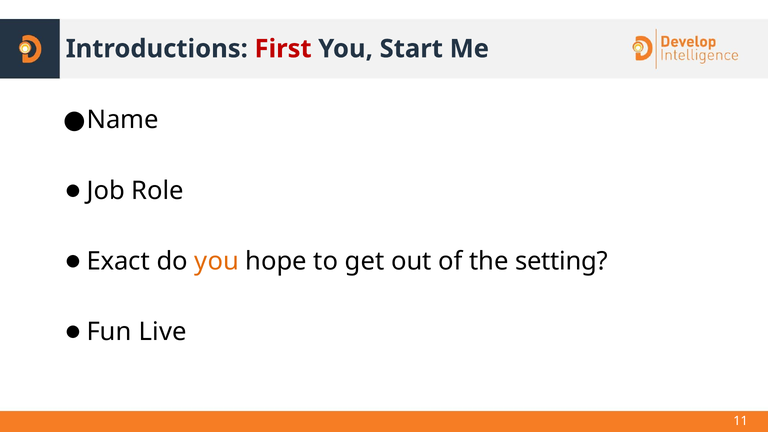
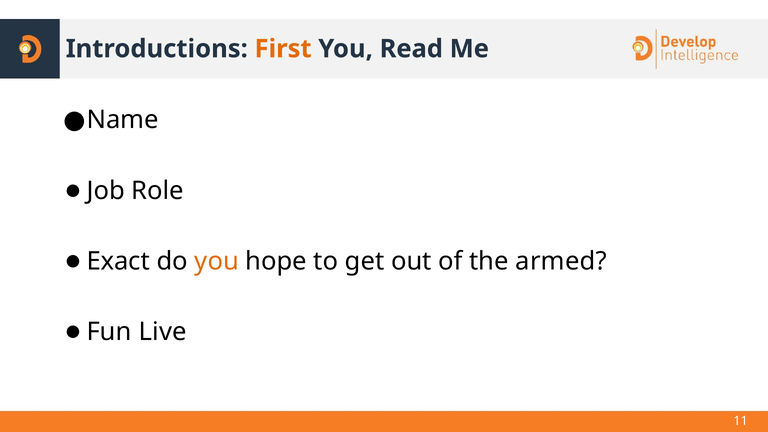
First colour: red -> orange
Start: Start -> Read
setting: setting -> armed
